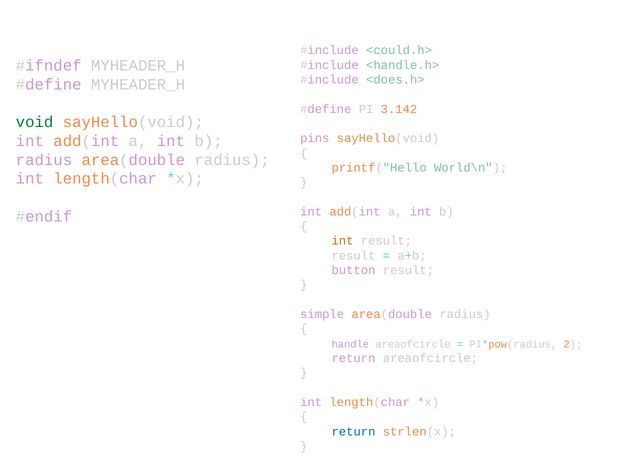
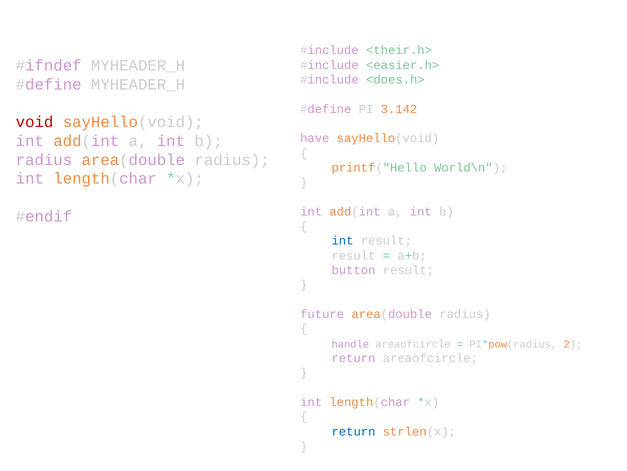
<could.h>: <could.h> -> <their.h>
<handle.h>: <handle.h> -> <easier.h>
void colour: green -> red
pins: pins -> have
int at (342, 241) colour: orange -> blue
simple: simple -> future
